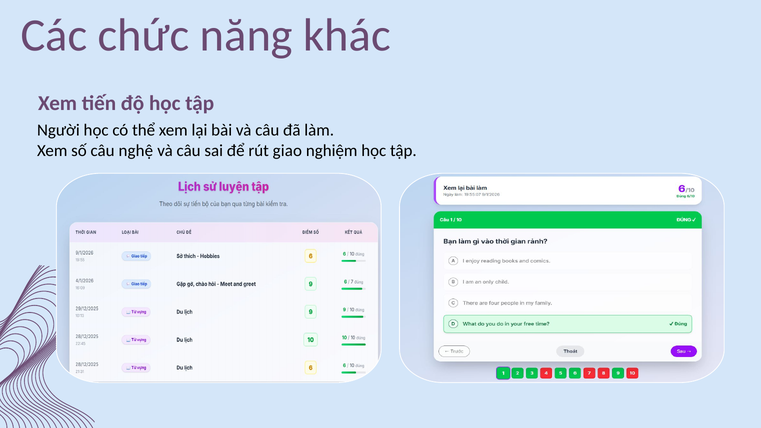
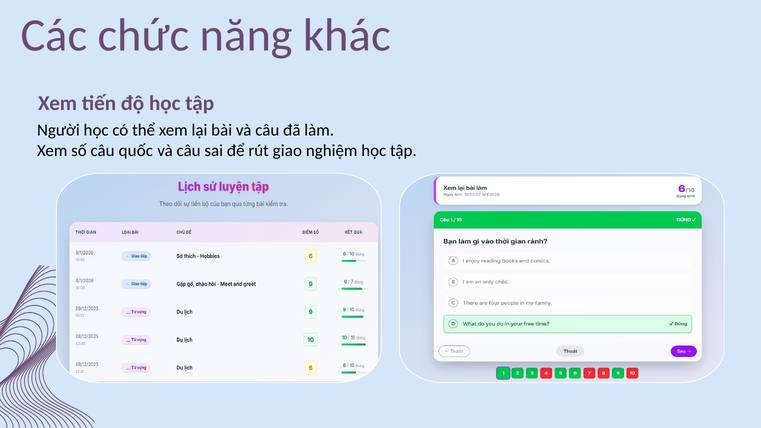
nghệ: nghệ -> quốc
